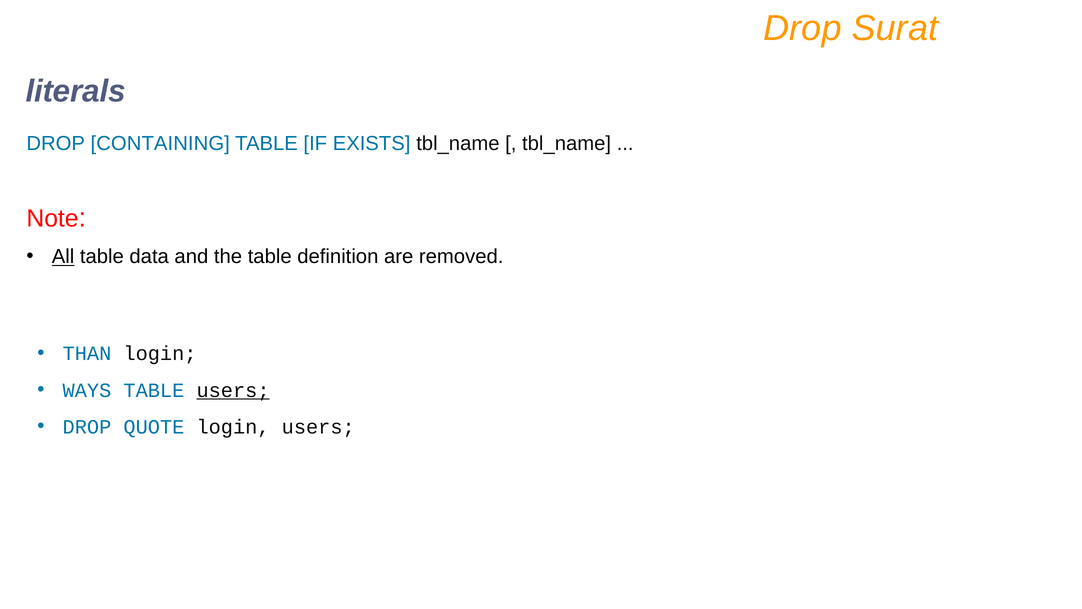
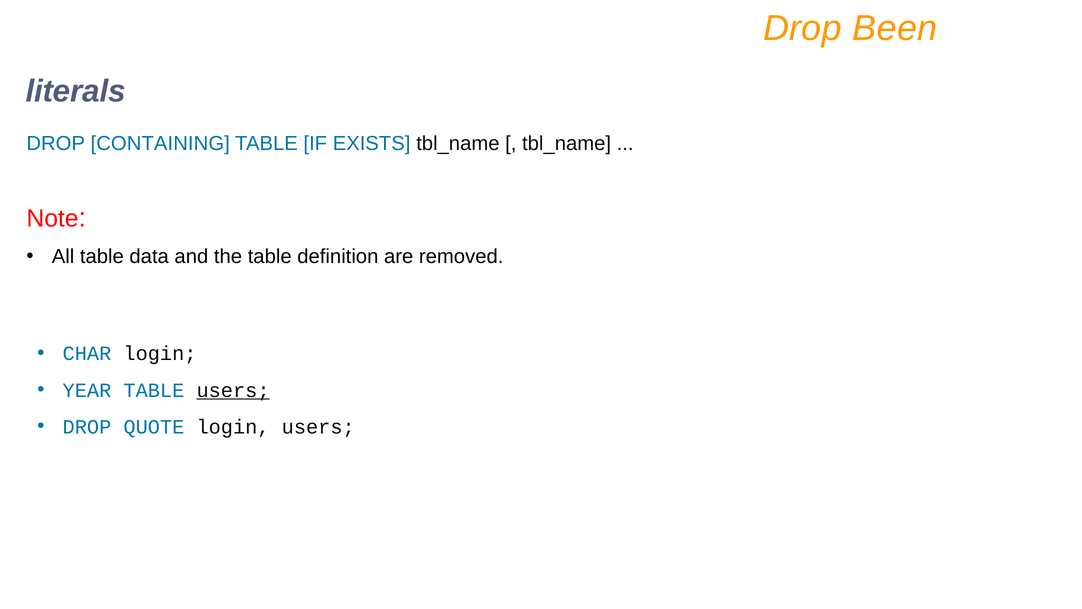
Surat: Surat -> Been
All underline: present -> none
THAN: THAN -> CHAR
WAYS: WAYS -> YEAR
